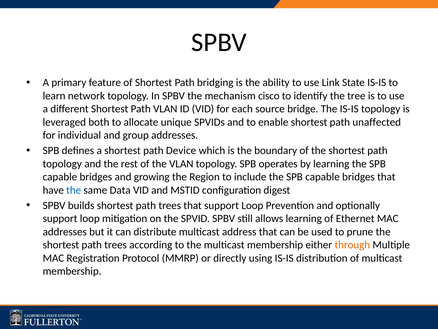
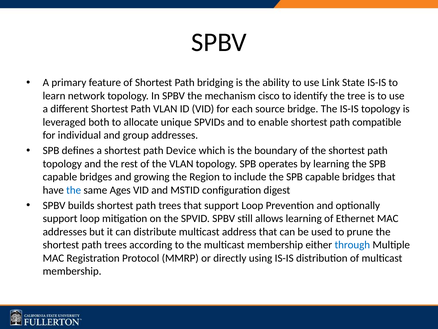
unaffected: unaffected -> compatible
Data: Data -> Ages
through colour: orange -> blue
